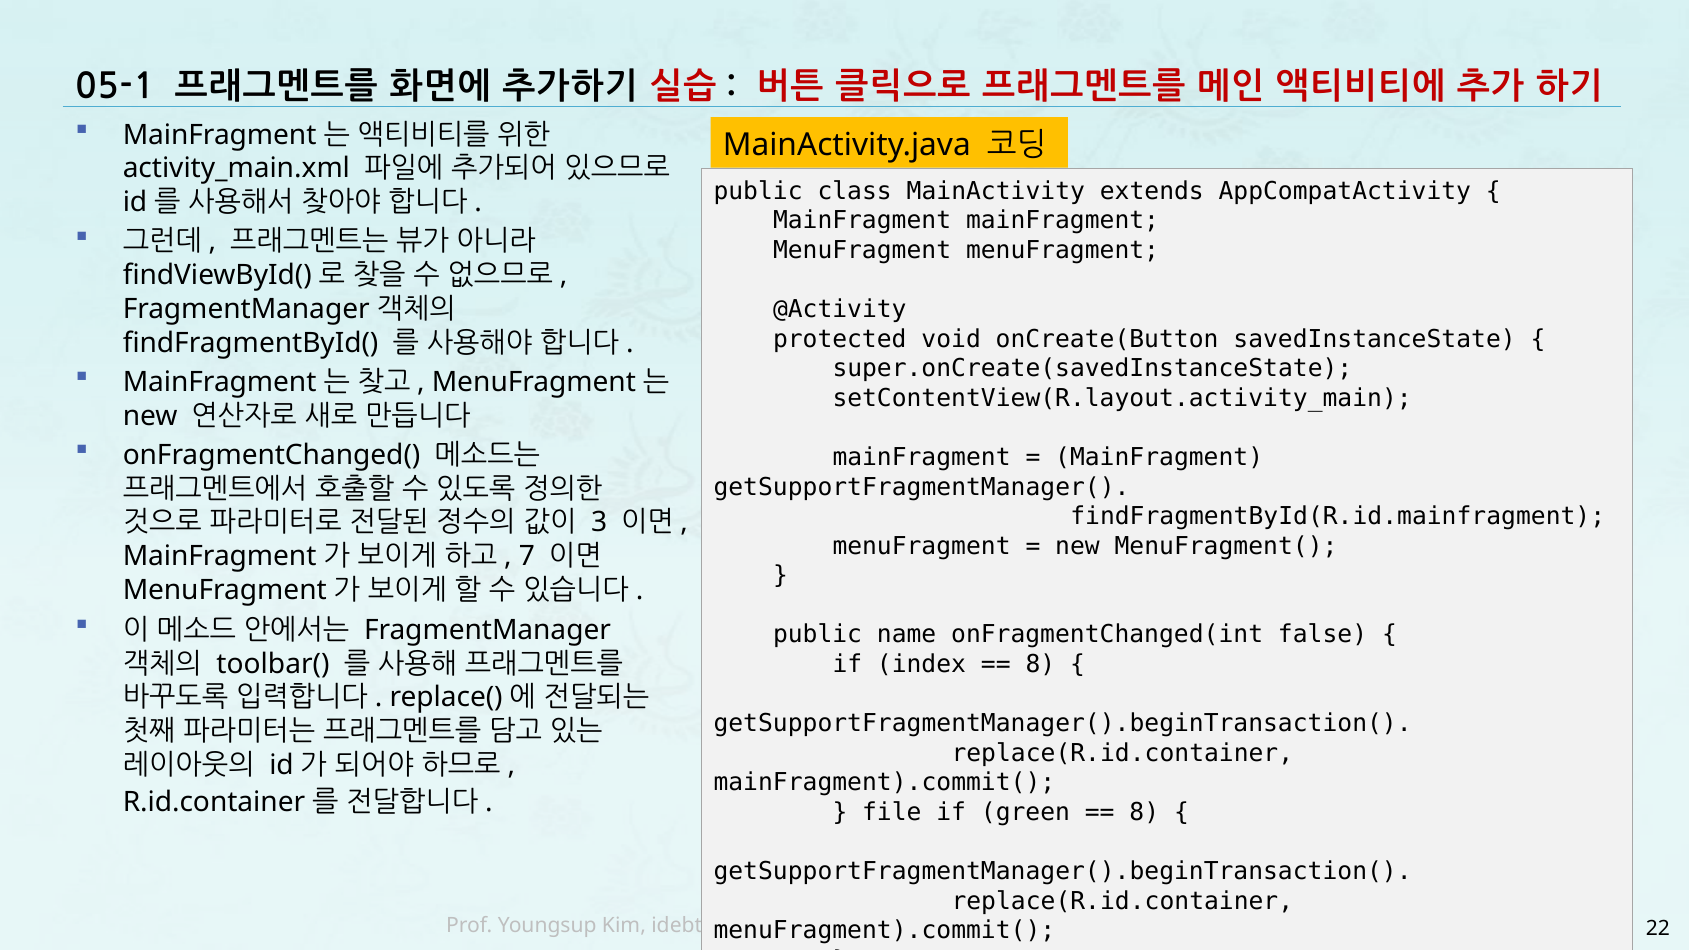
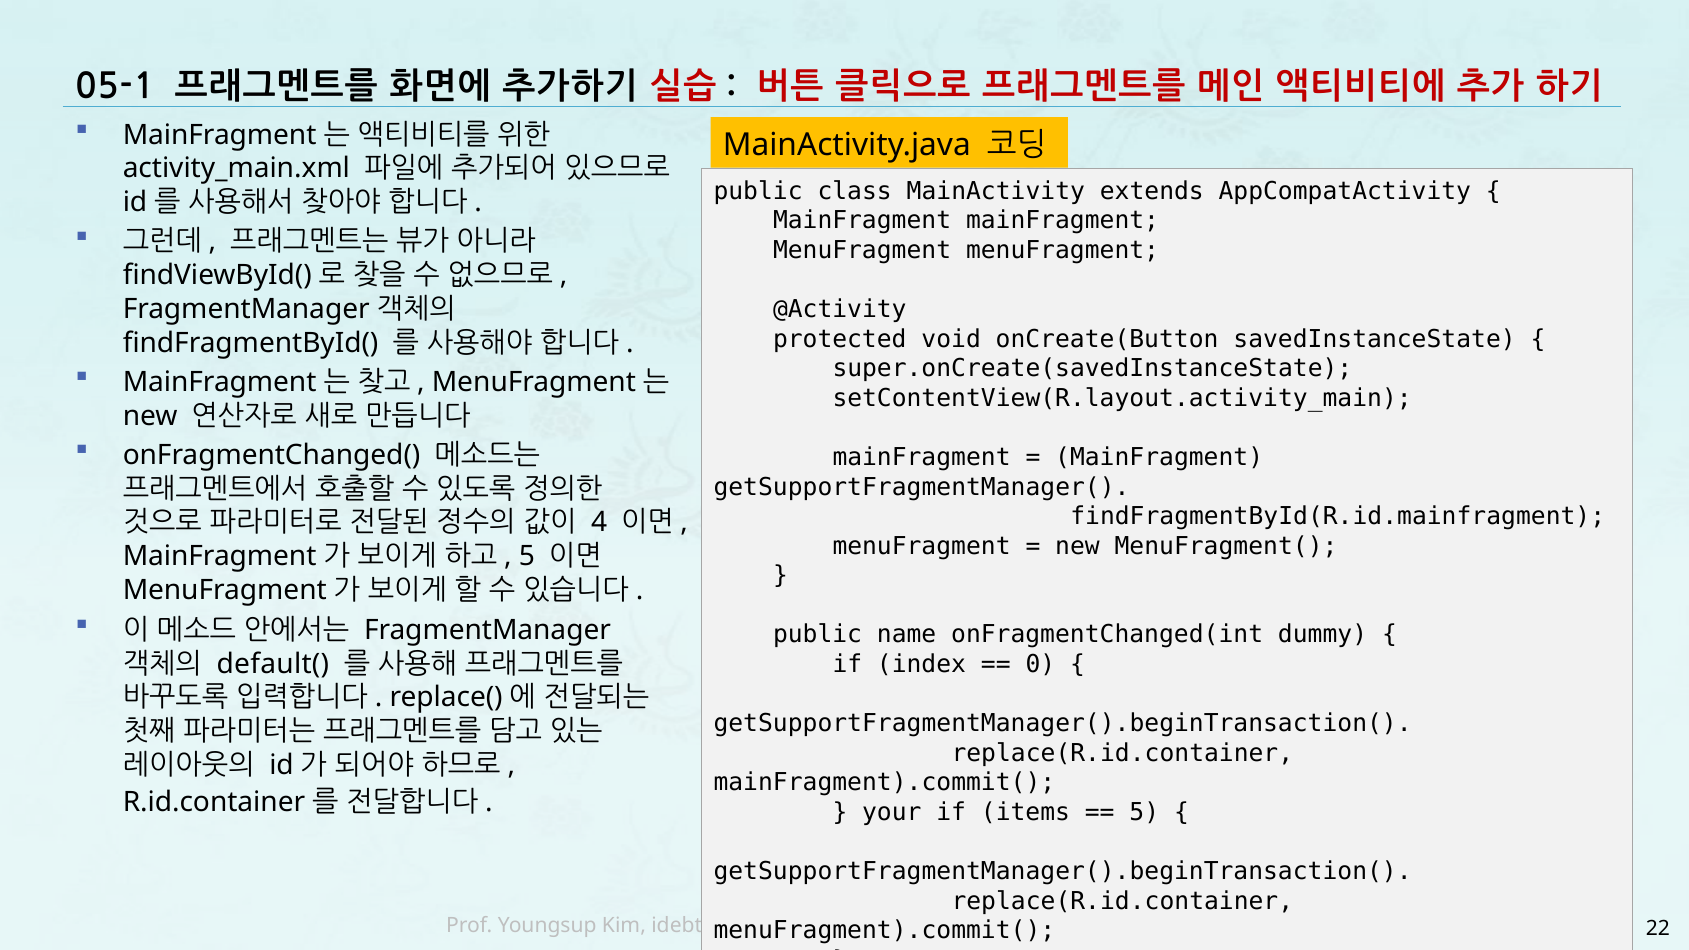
3: 3 -> 4
7 at (527, 556): 7 -> 5
false: false -> dummy
toolbar(: toolbar( -> default(
8 at (1040, 664): 8 -> 0
file: file -> your
green: green -> items
8 at (1144, 812): 8 -> 5
